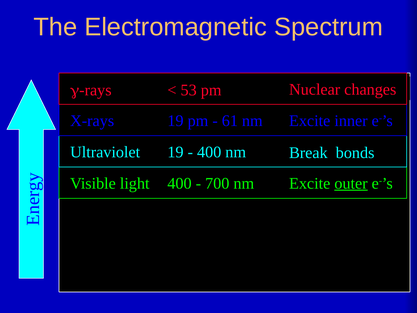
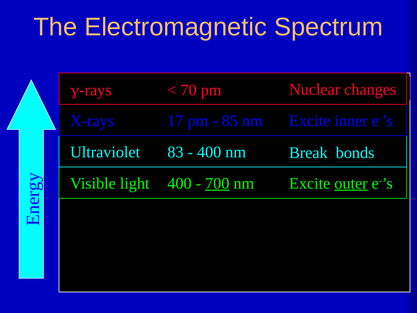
53: 53 -> 70
X-rays 19: 19 -> 17
61: 61 -> 85
Ultraviolet 19: 19 -> 83
700 underline: none -> present
